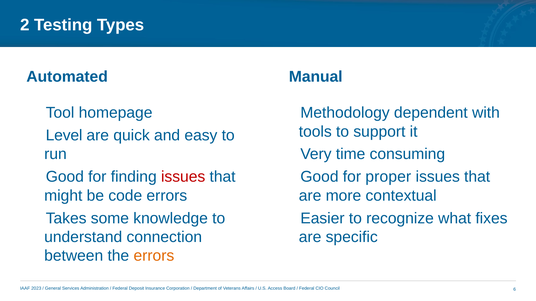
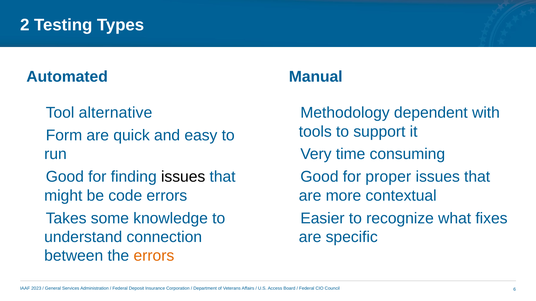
homepage: homepage -> alternative
Level: Level -> Form
issues at (183, 177) colour: red -> black
